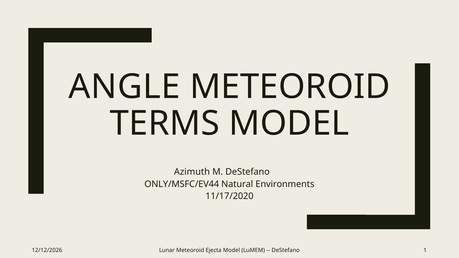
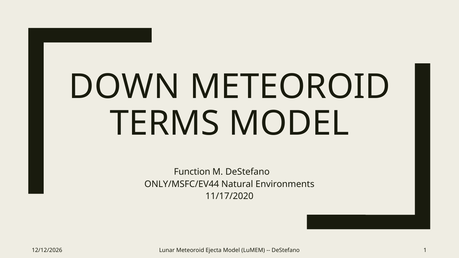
ANGLE: ANGLE -> DOWN
Azimuth: Azimuth -> Function
